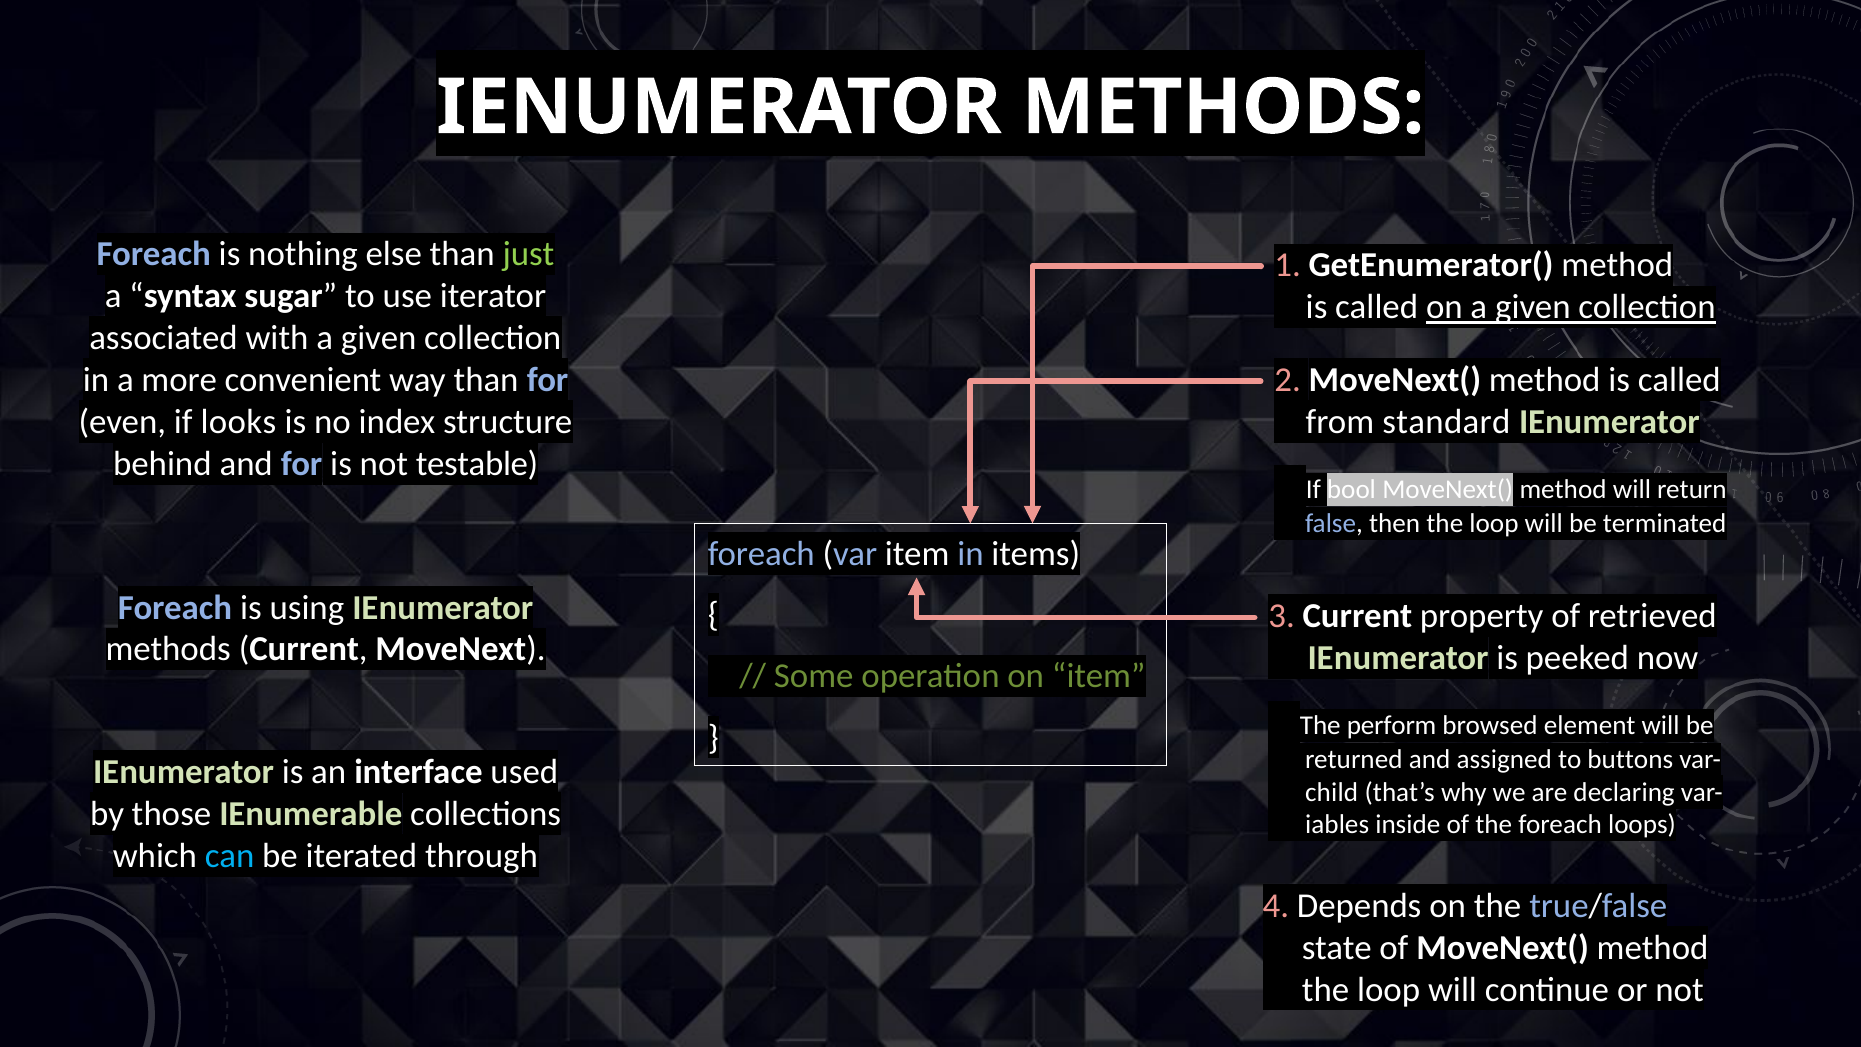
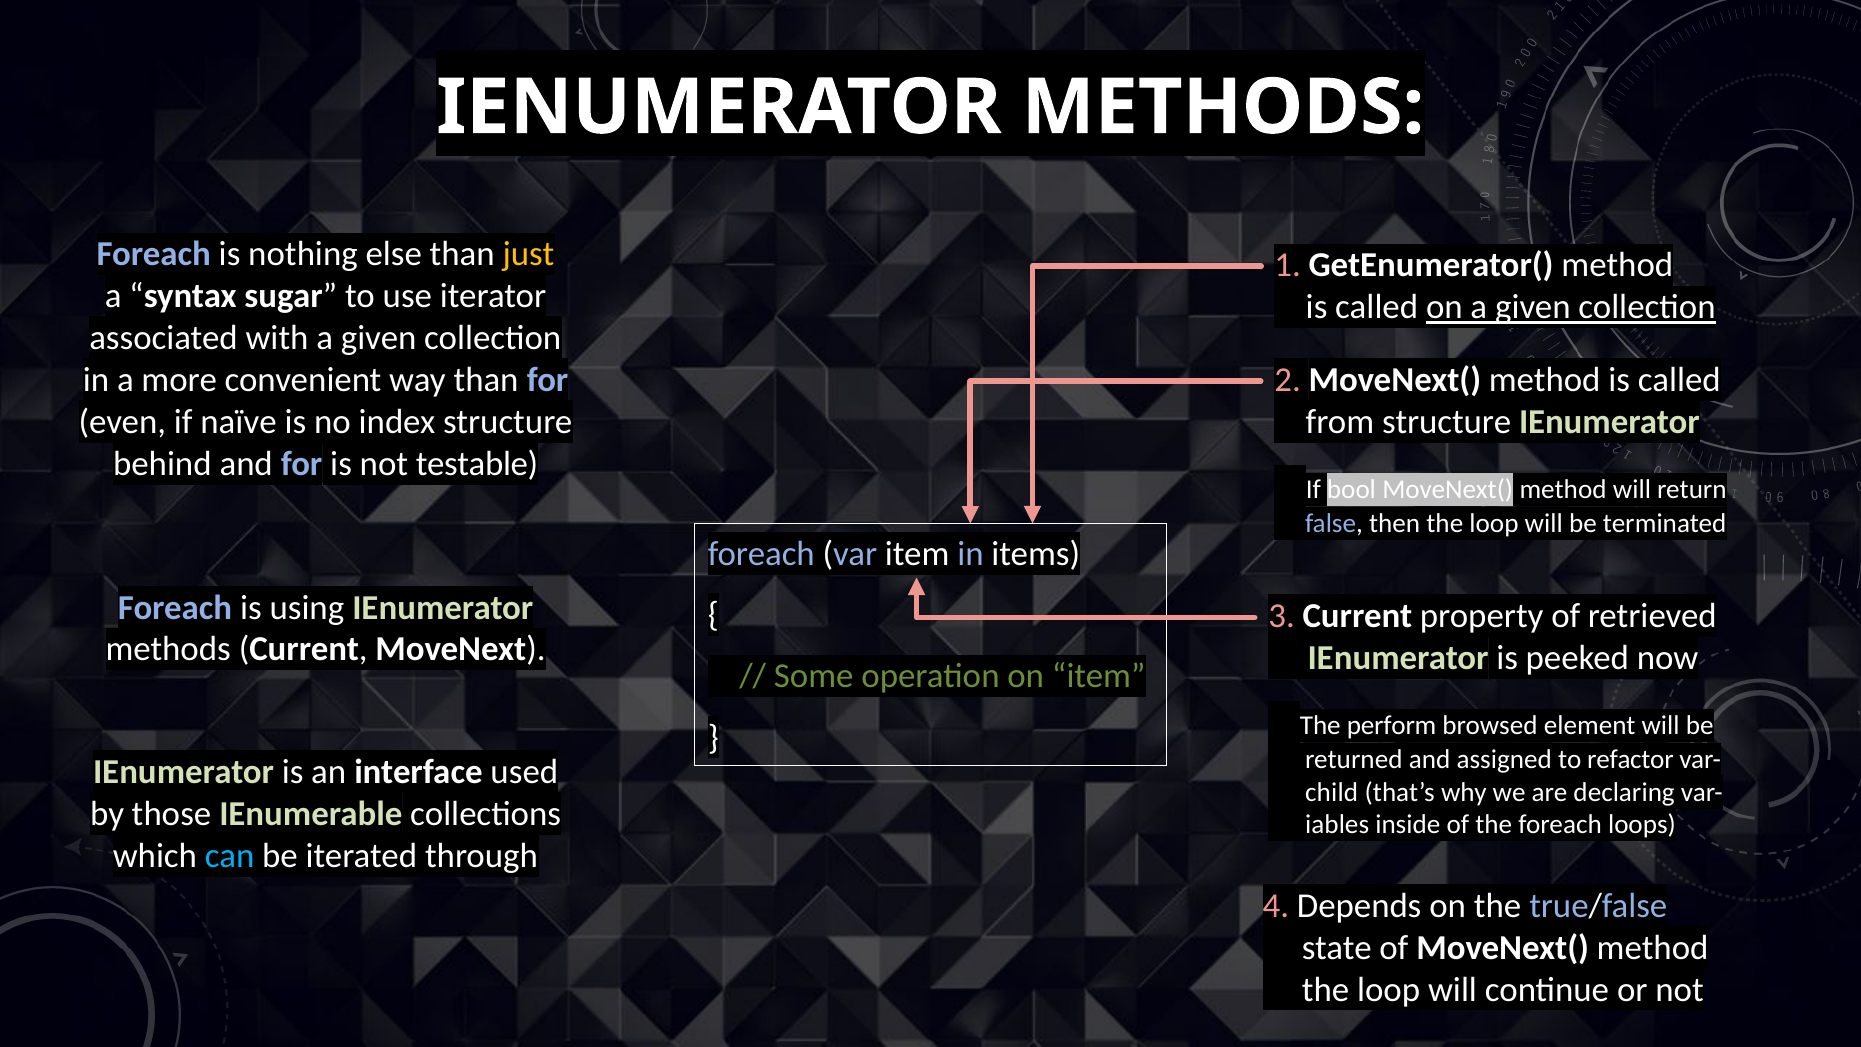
just colour: light green -> yellow
looks: looks -> naïve
from standard: standard -> structure
buttons: buttons -> refactor
